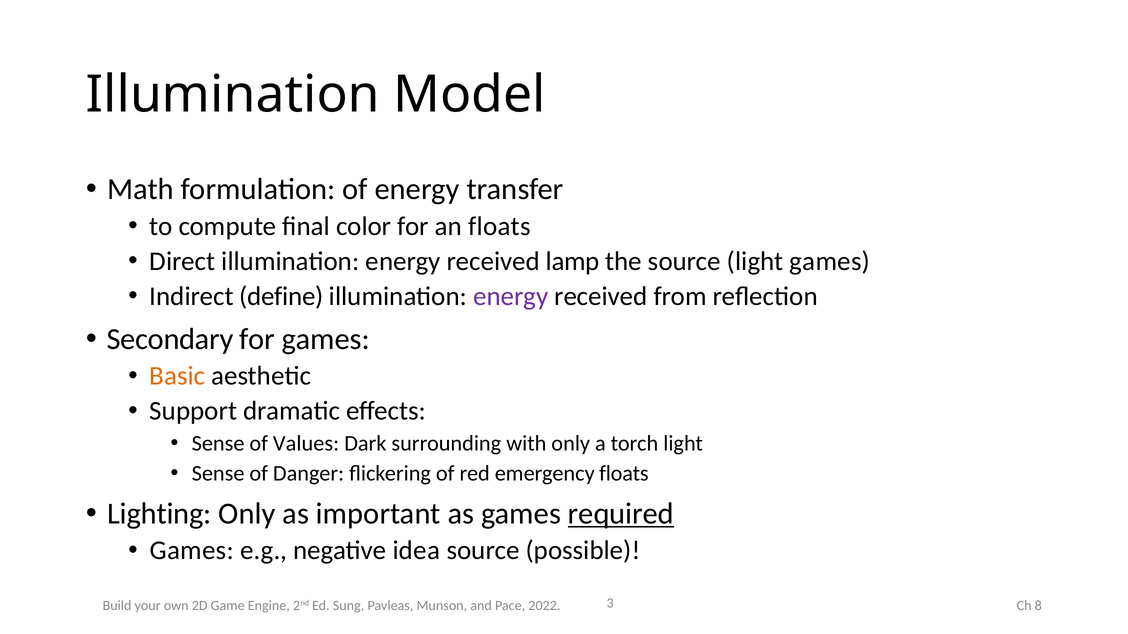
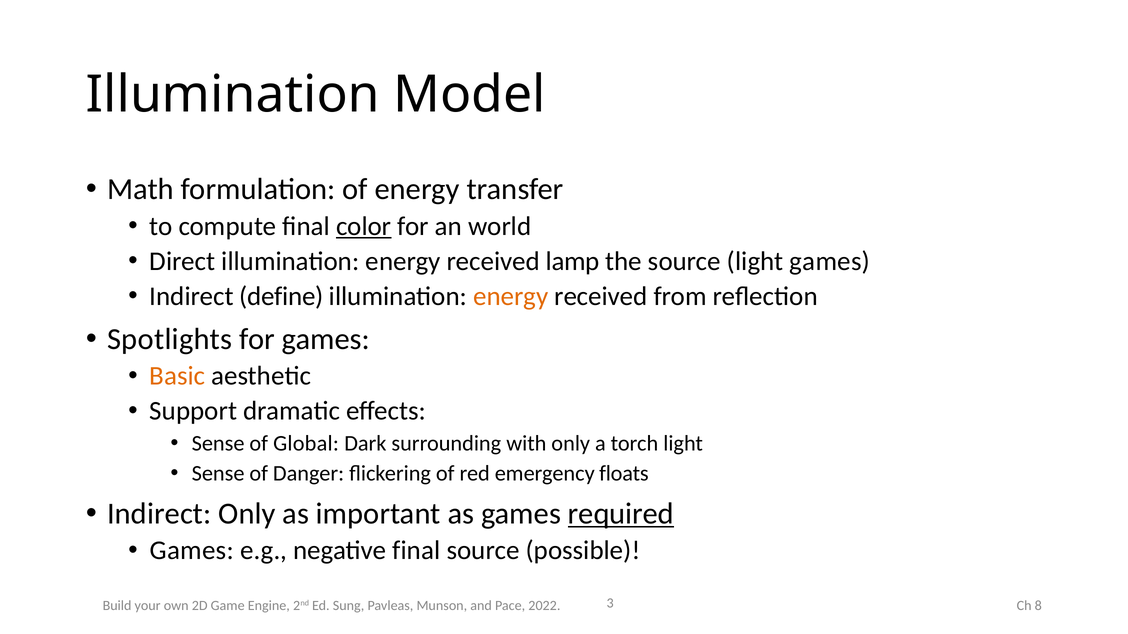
color underline: none -> present
an floats: floats -> world
energy at (511, 296) colour: purple -> orange
Secondary: Secondary -> Spotlights
Values: Values -> Global
Lighting at (159, 514): Lighting -> Indirect
negative idea: idea -> final
